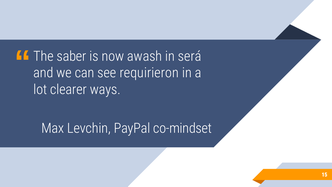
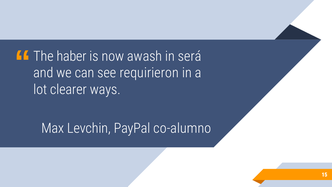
saber: saber -> haber
co-mindset: co-mindset -> co-alumno
